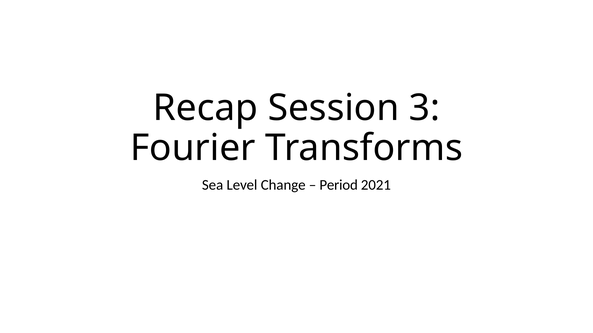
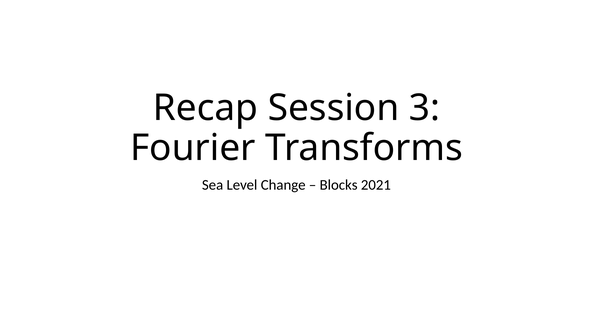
Period: Period -> Blocks
